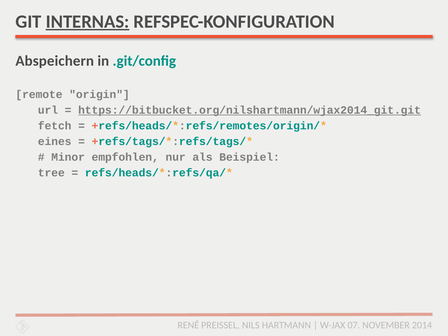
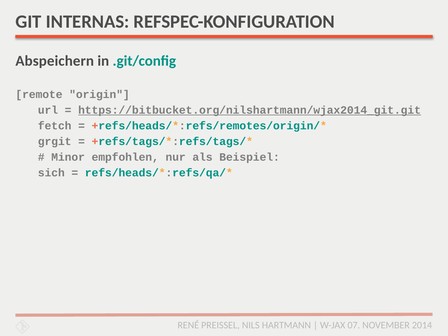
INTERNAS underline: present -> none
eines: eines -> grgit
tree: tree -> sich
